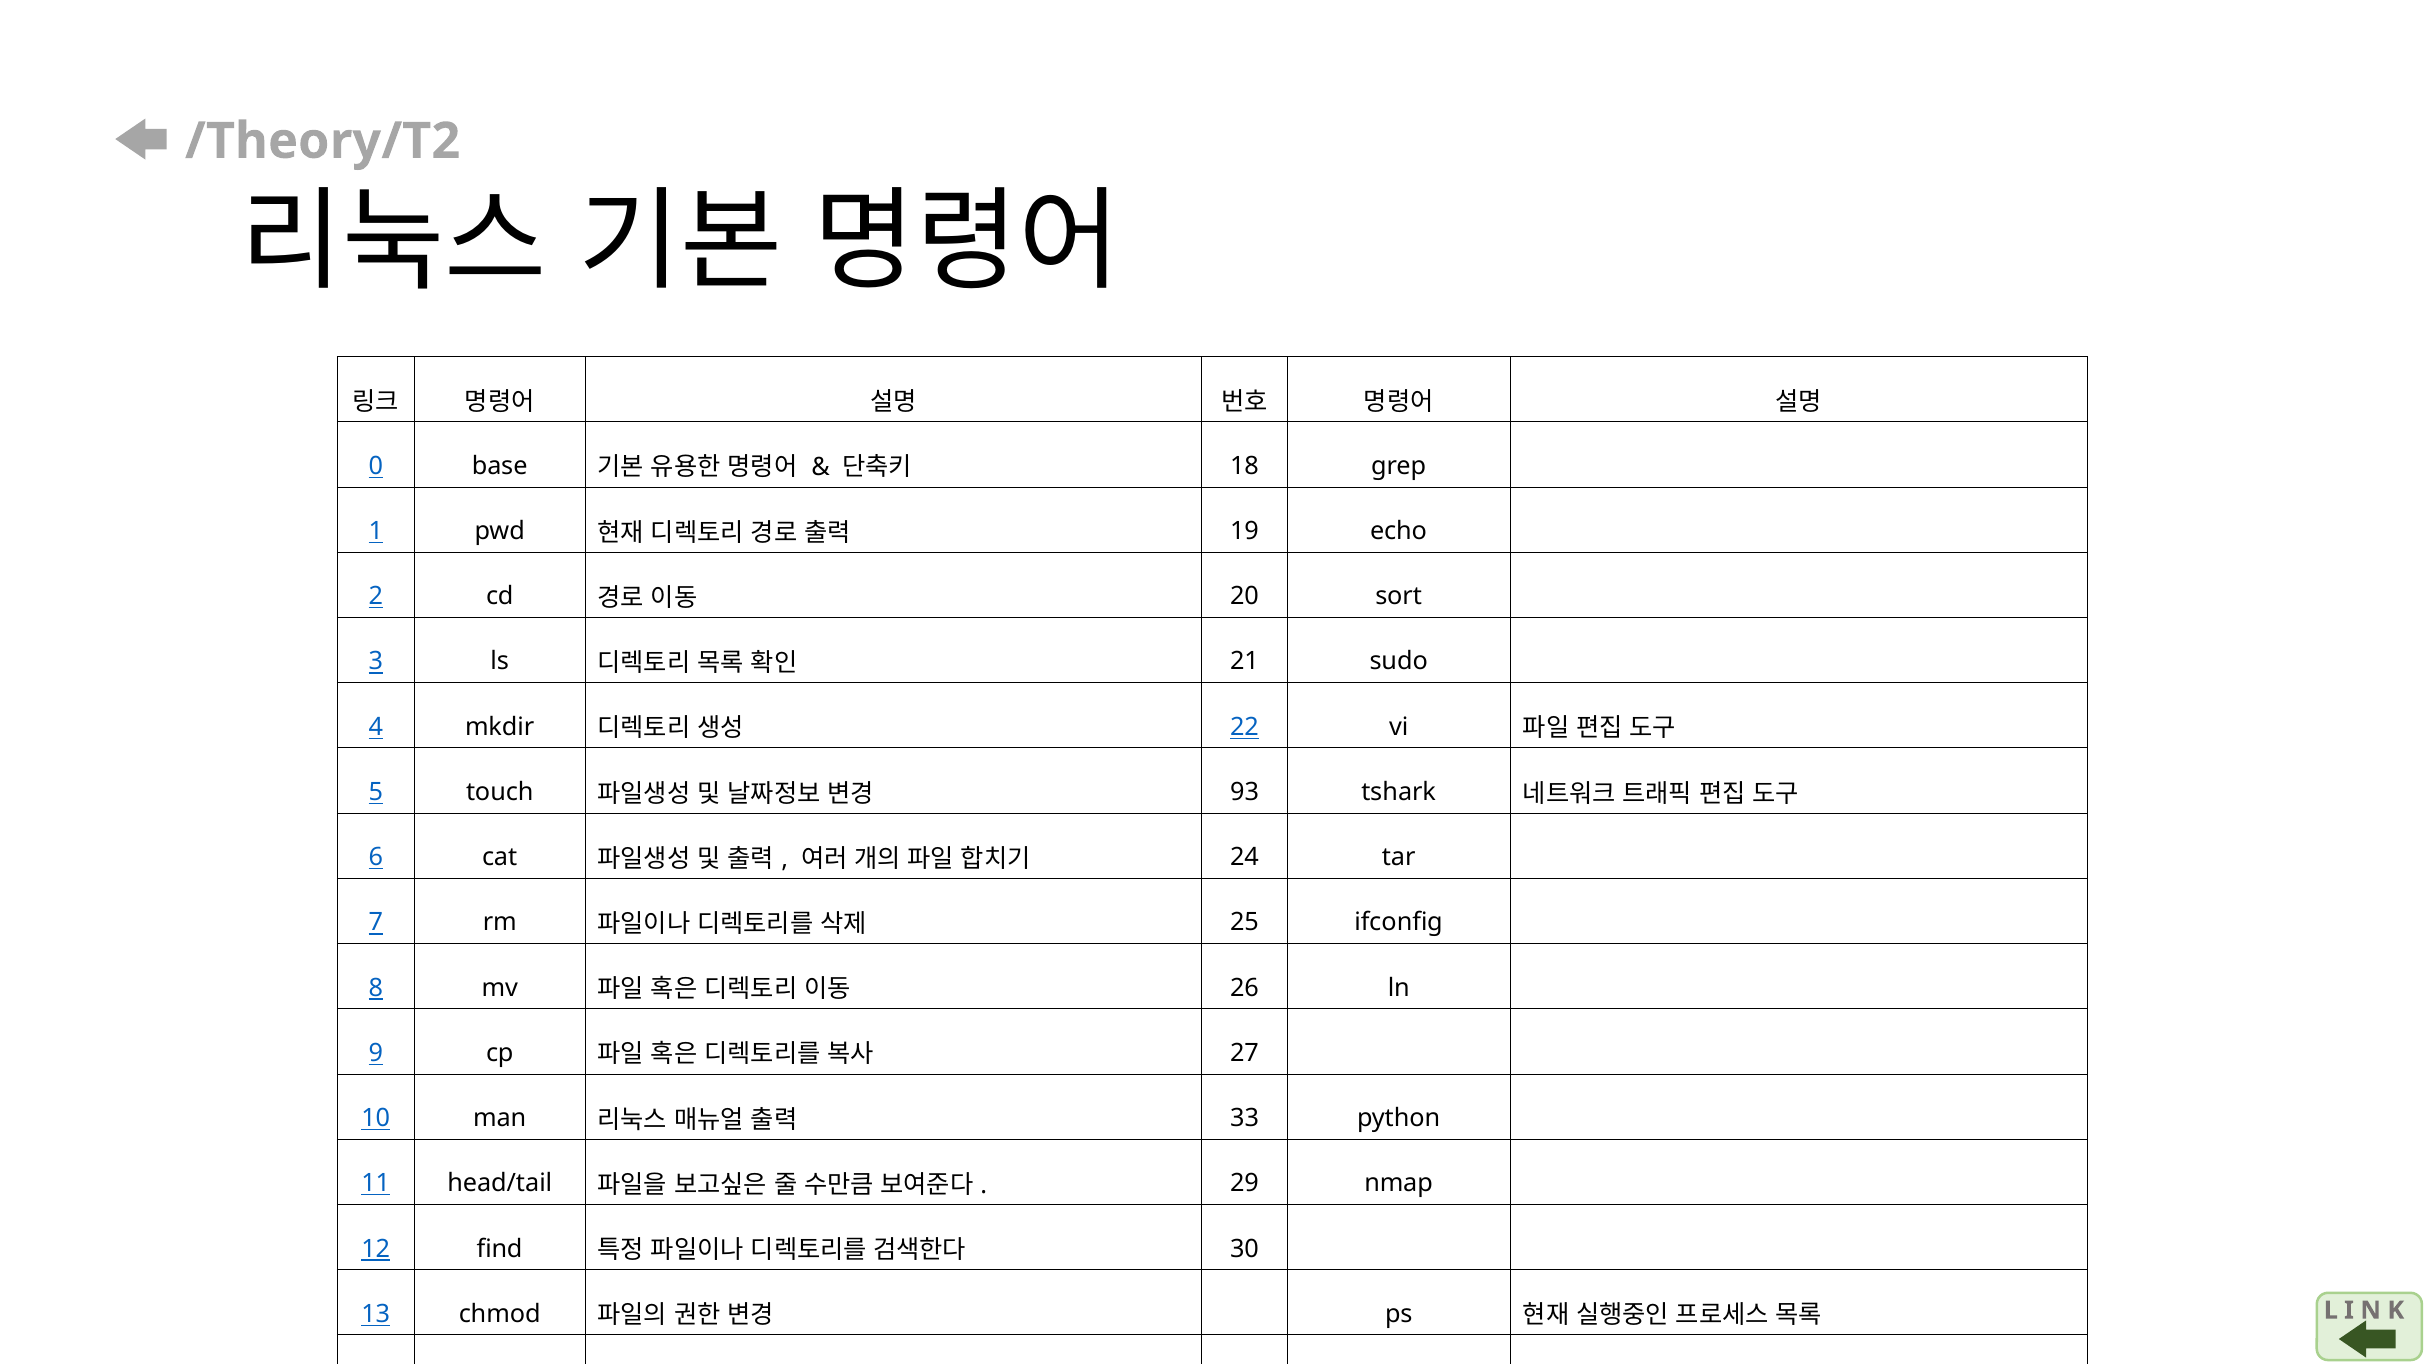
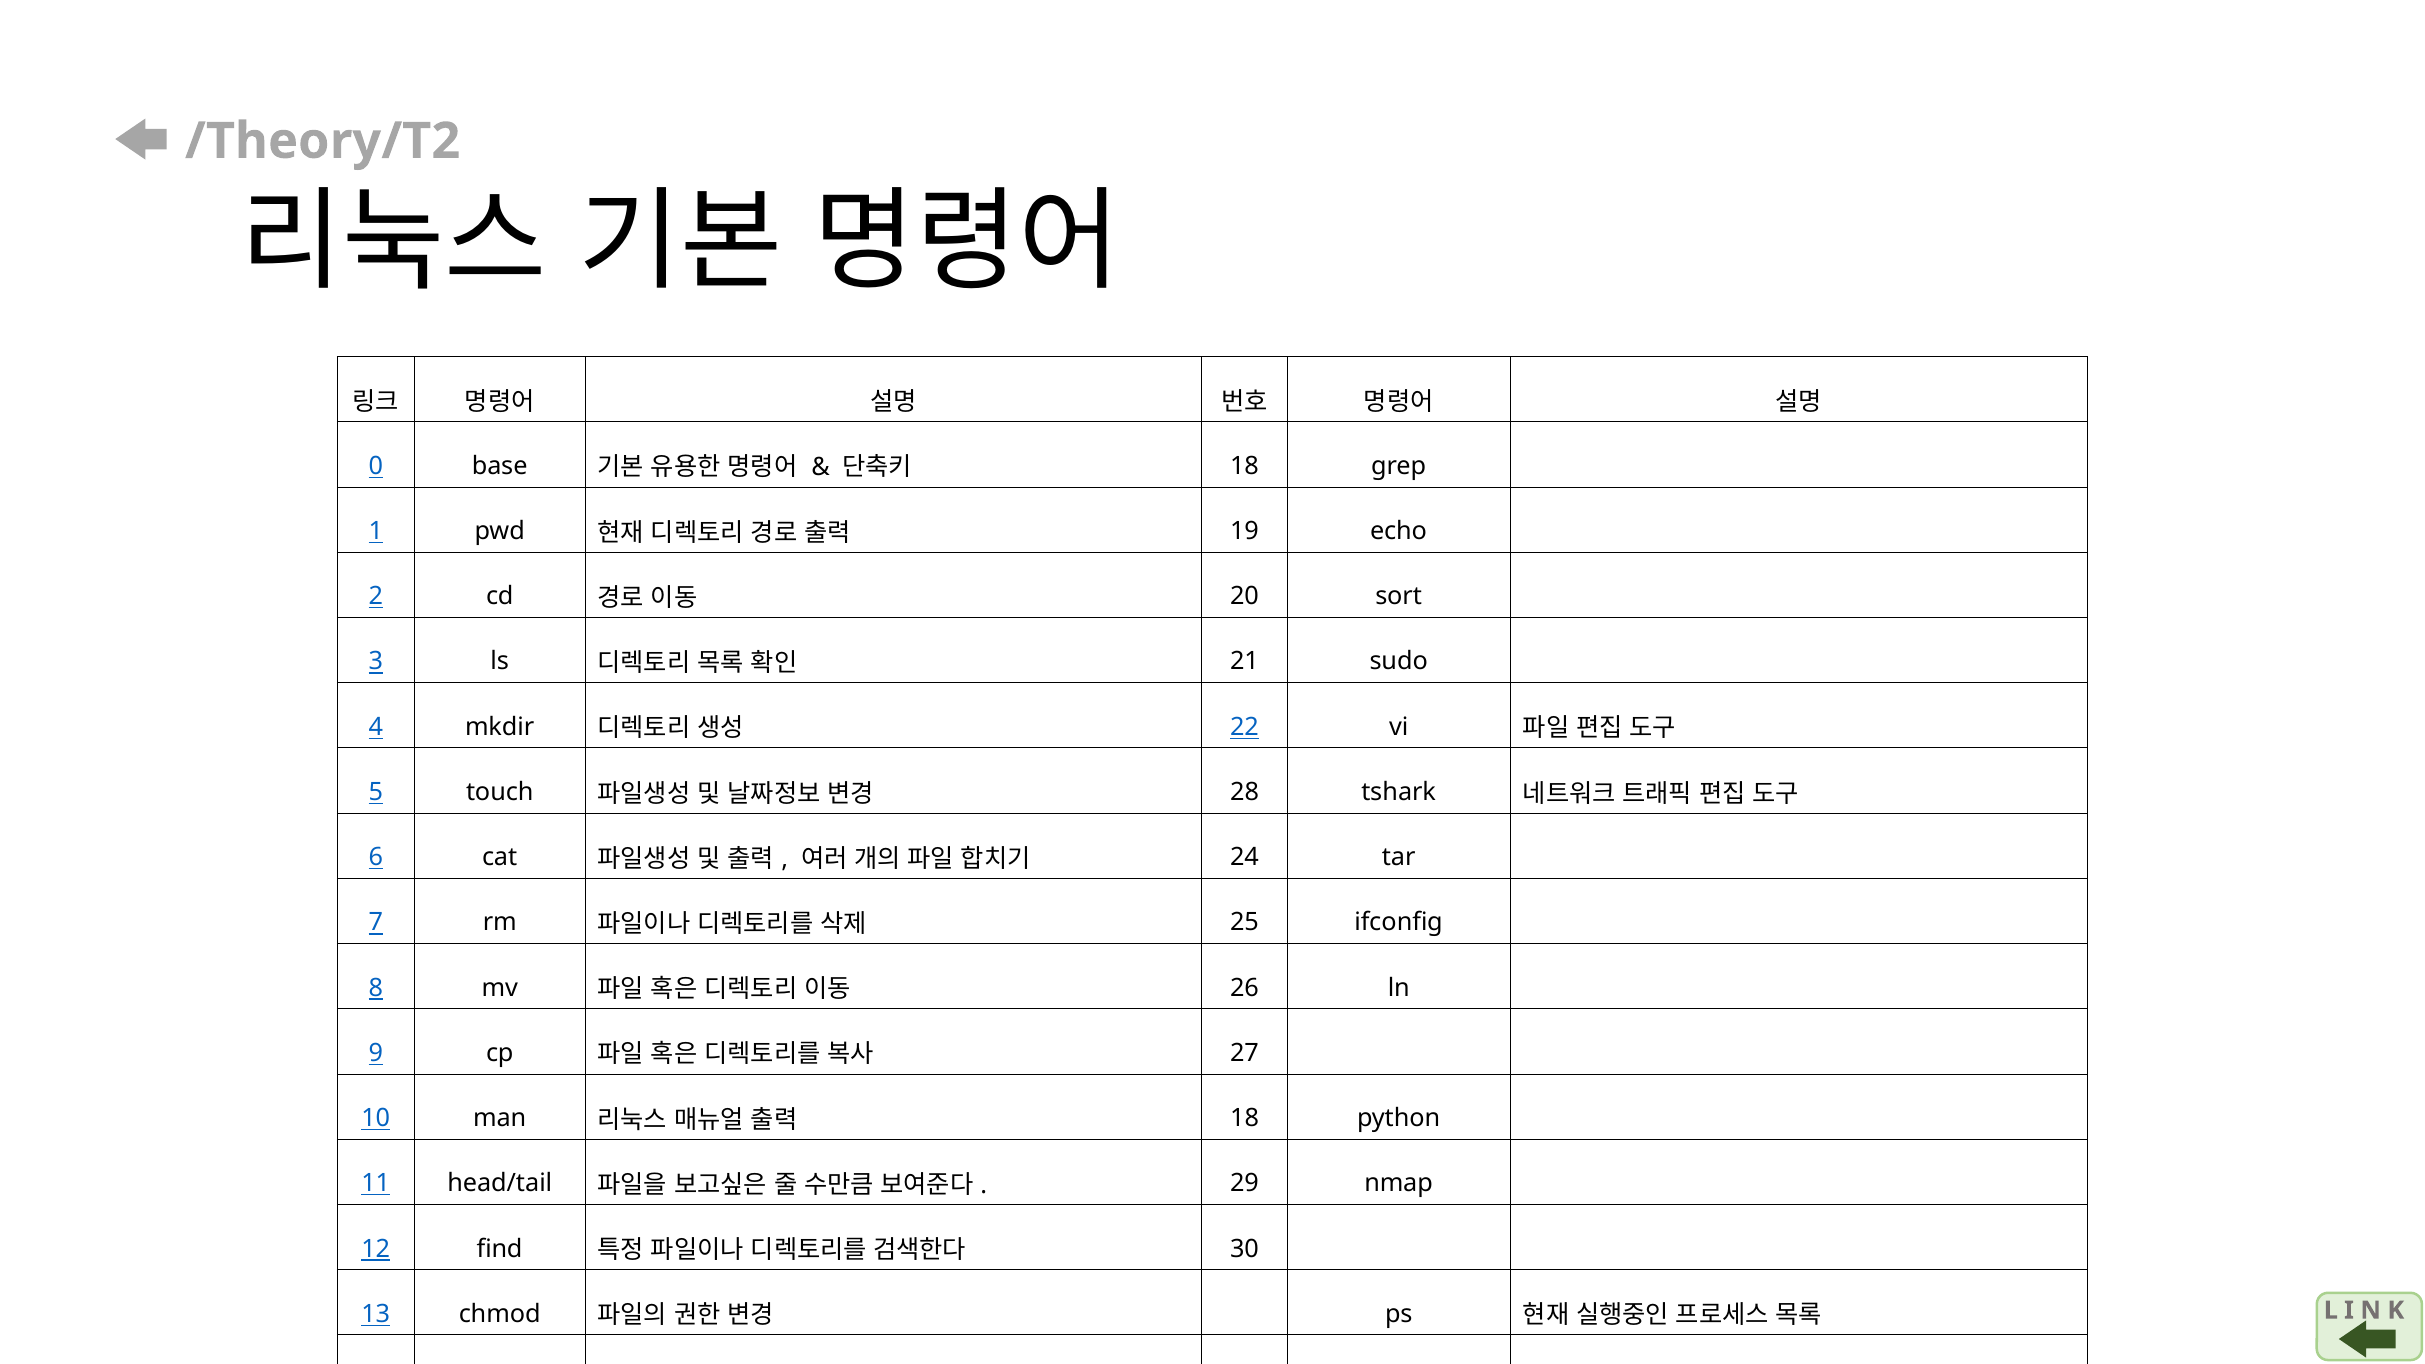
93: 93 -> 28
33 at (1245, 1118): 33 -> 18
